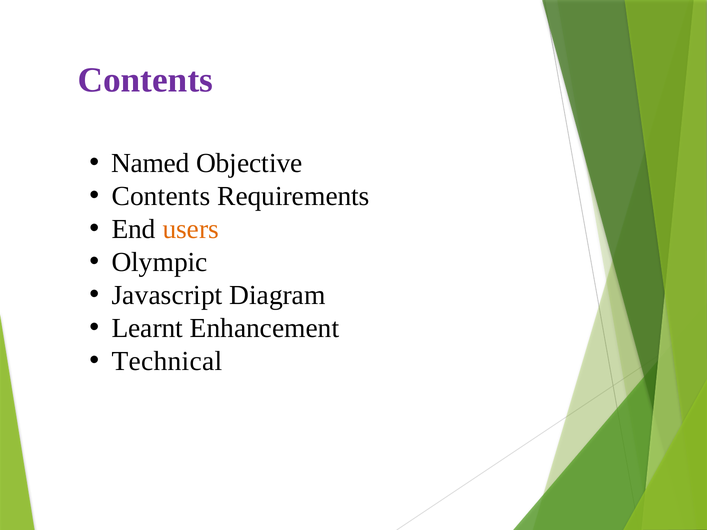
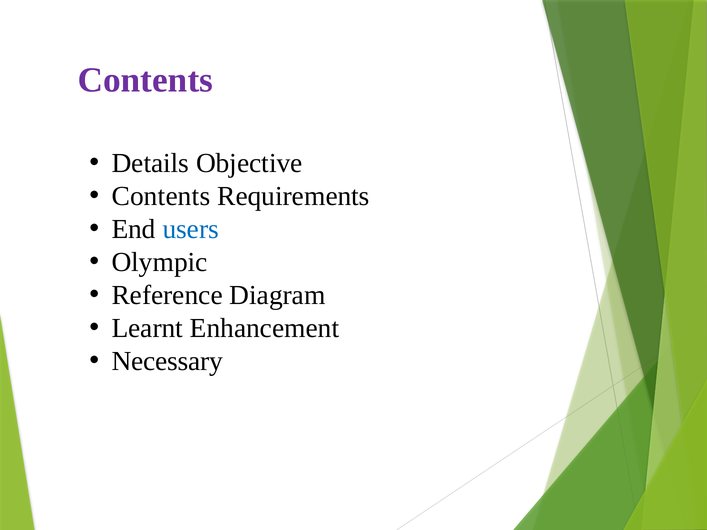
Named: Named -> Details
users colour: orange -> blue
Javascript: Javascript -> Reference
Technical: Technical -> Necessary
